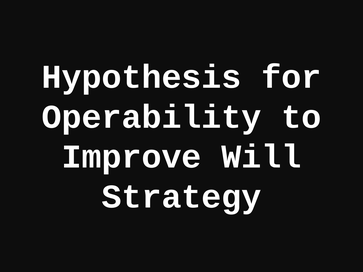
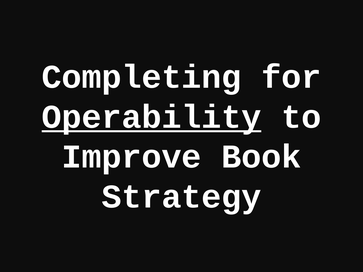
Hypothesis: Hypothesis -> Completing
Operability underline: none -> present
Will: Will -> Book
